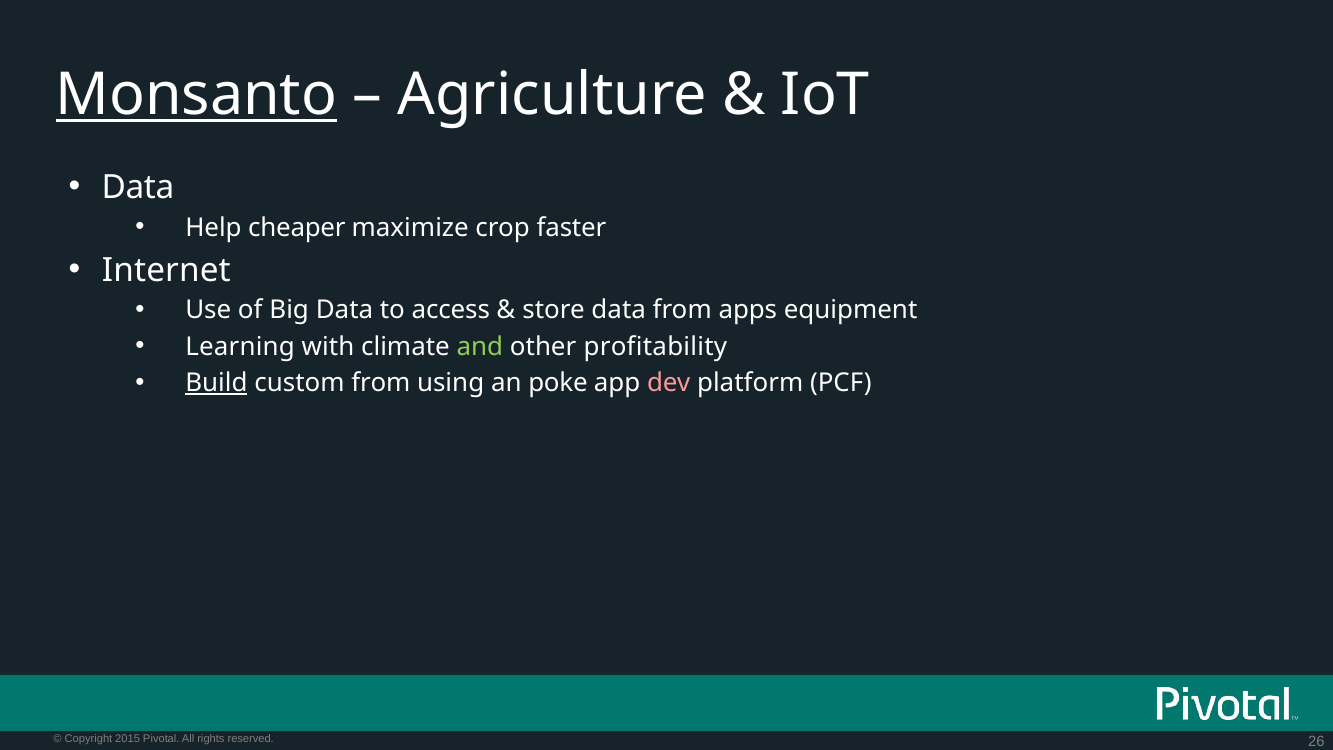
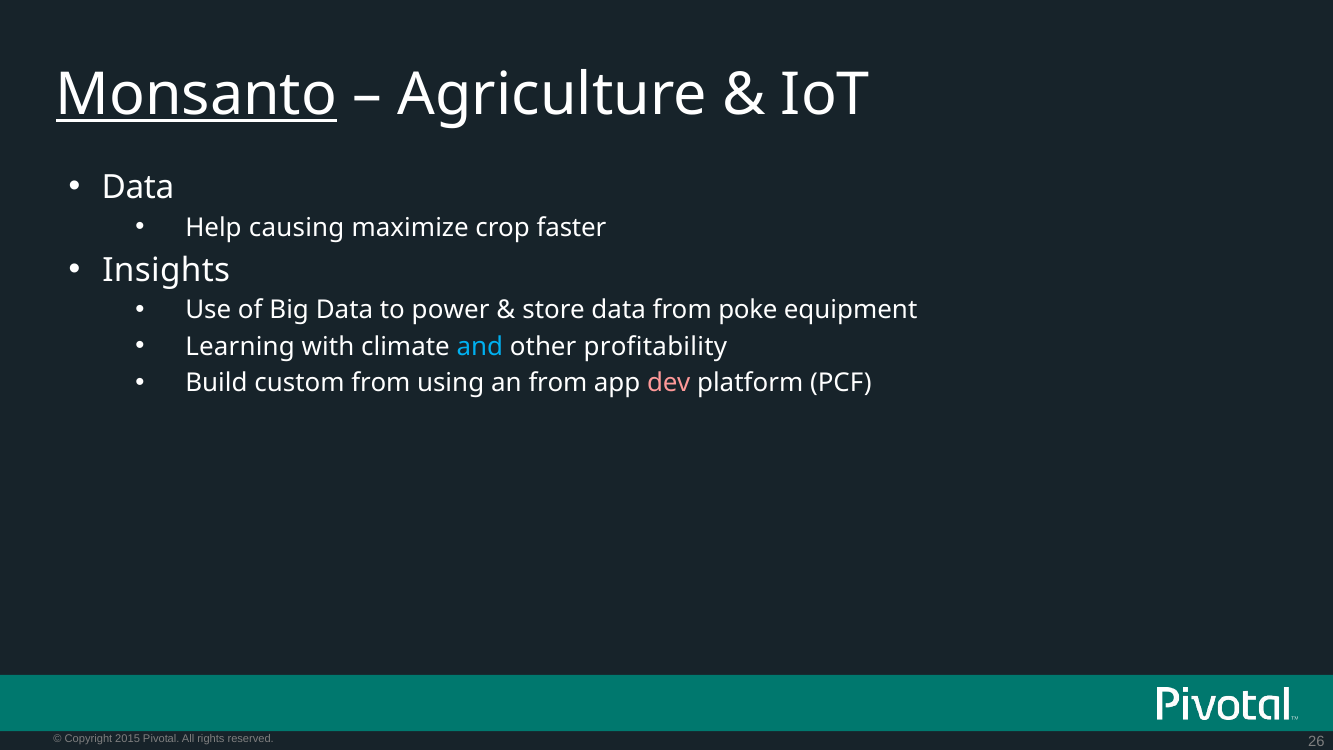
cheaper: cheaper -> causing
Internet: Internet -> Insights
access: access -> power
apps: apps -> poke
and colour: light green -> light blue
Build underline: present -> none
an poke: poke -> from
